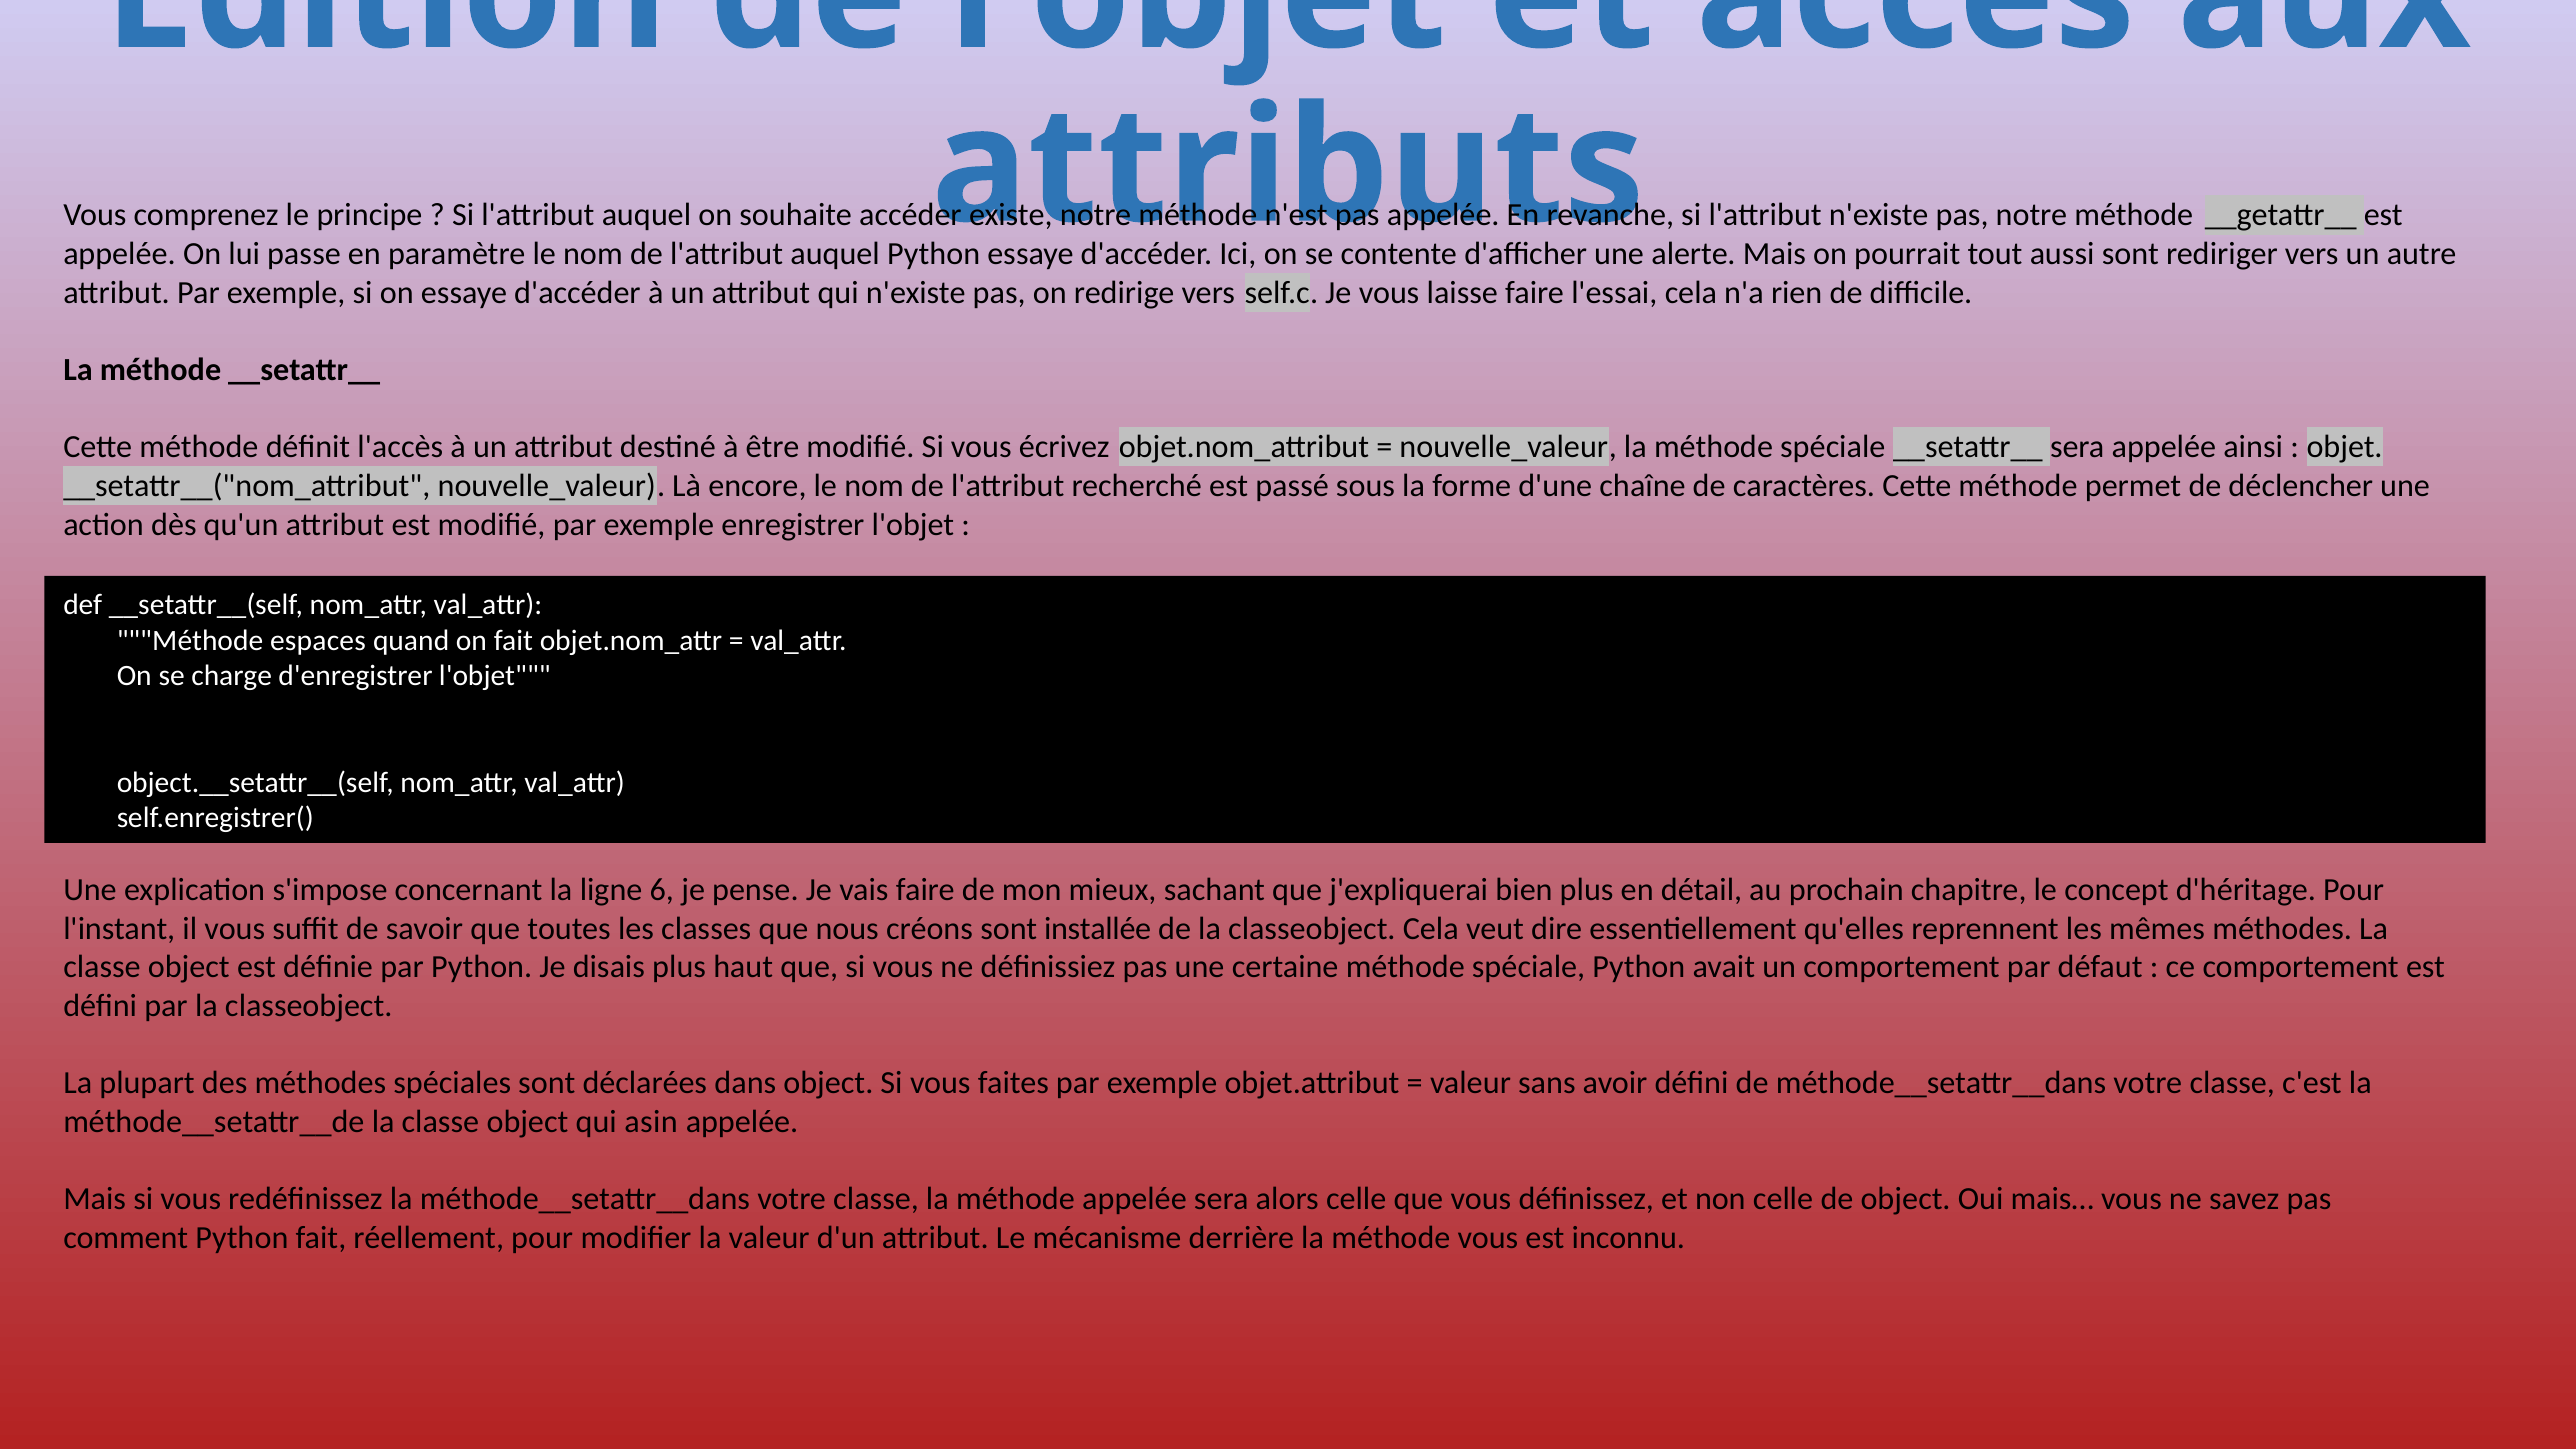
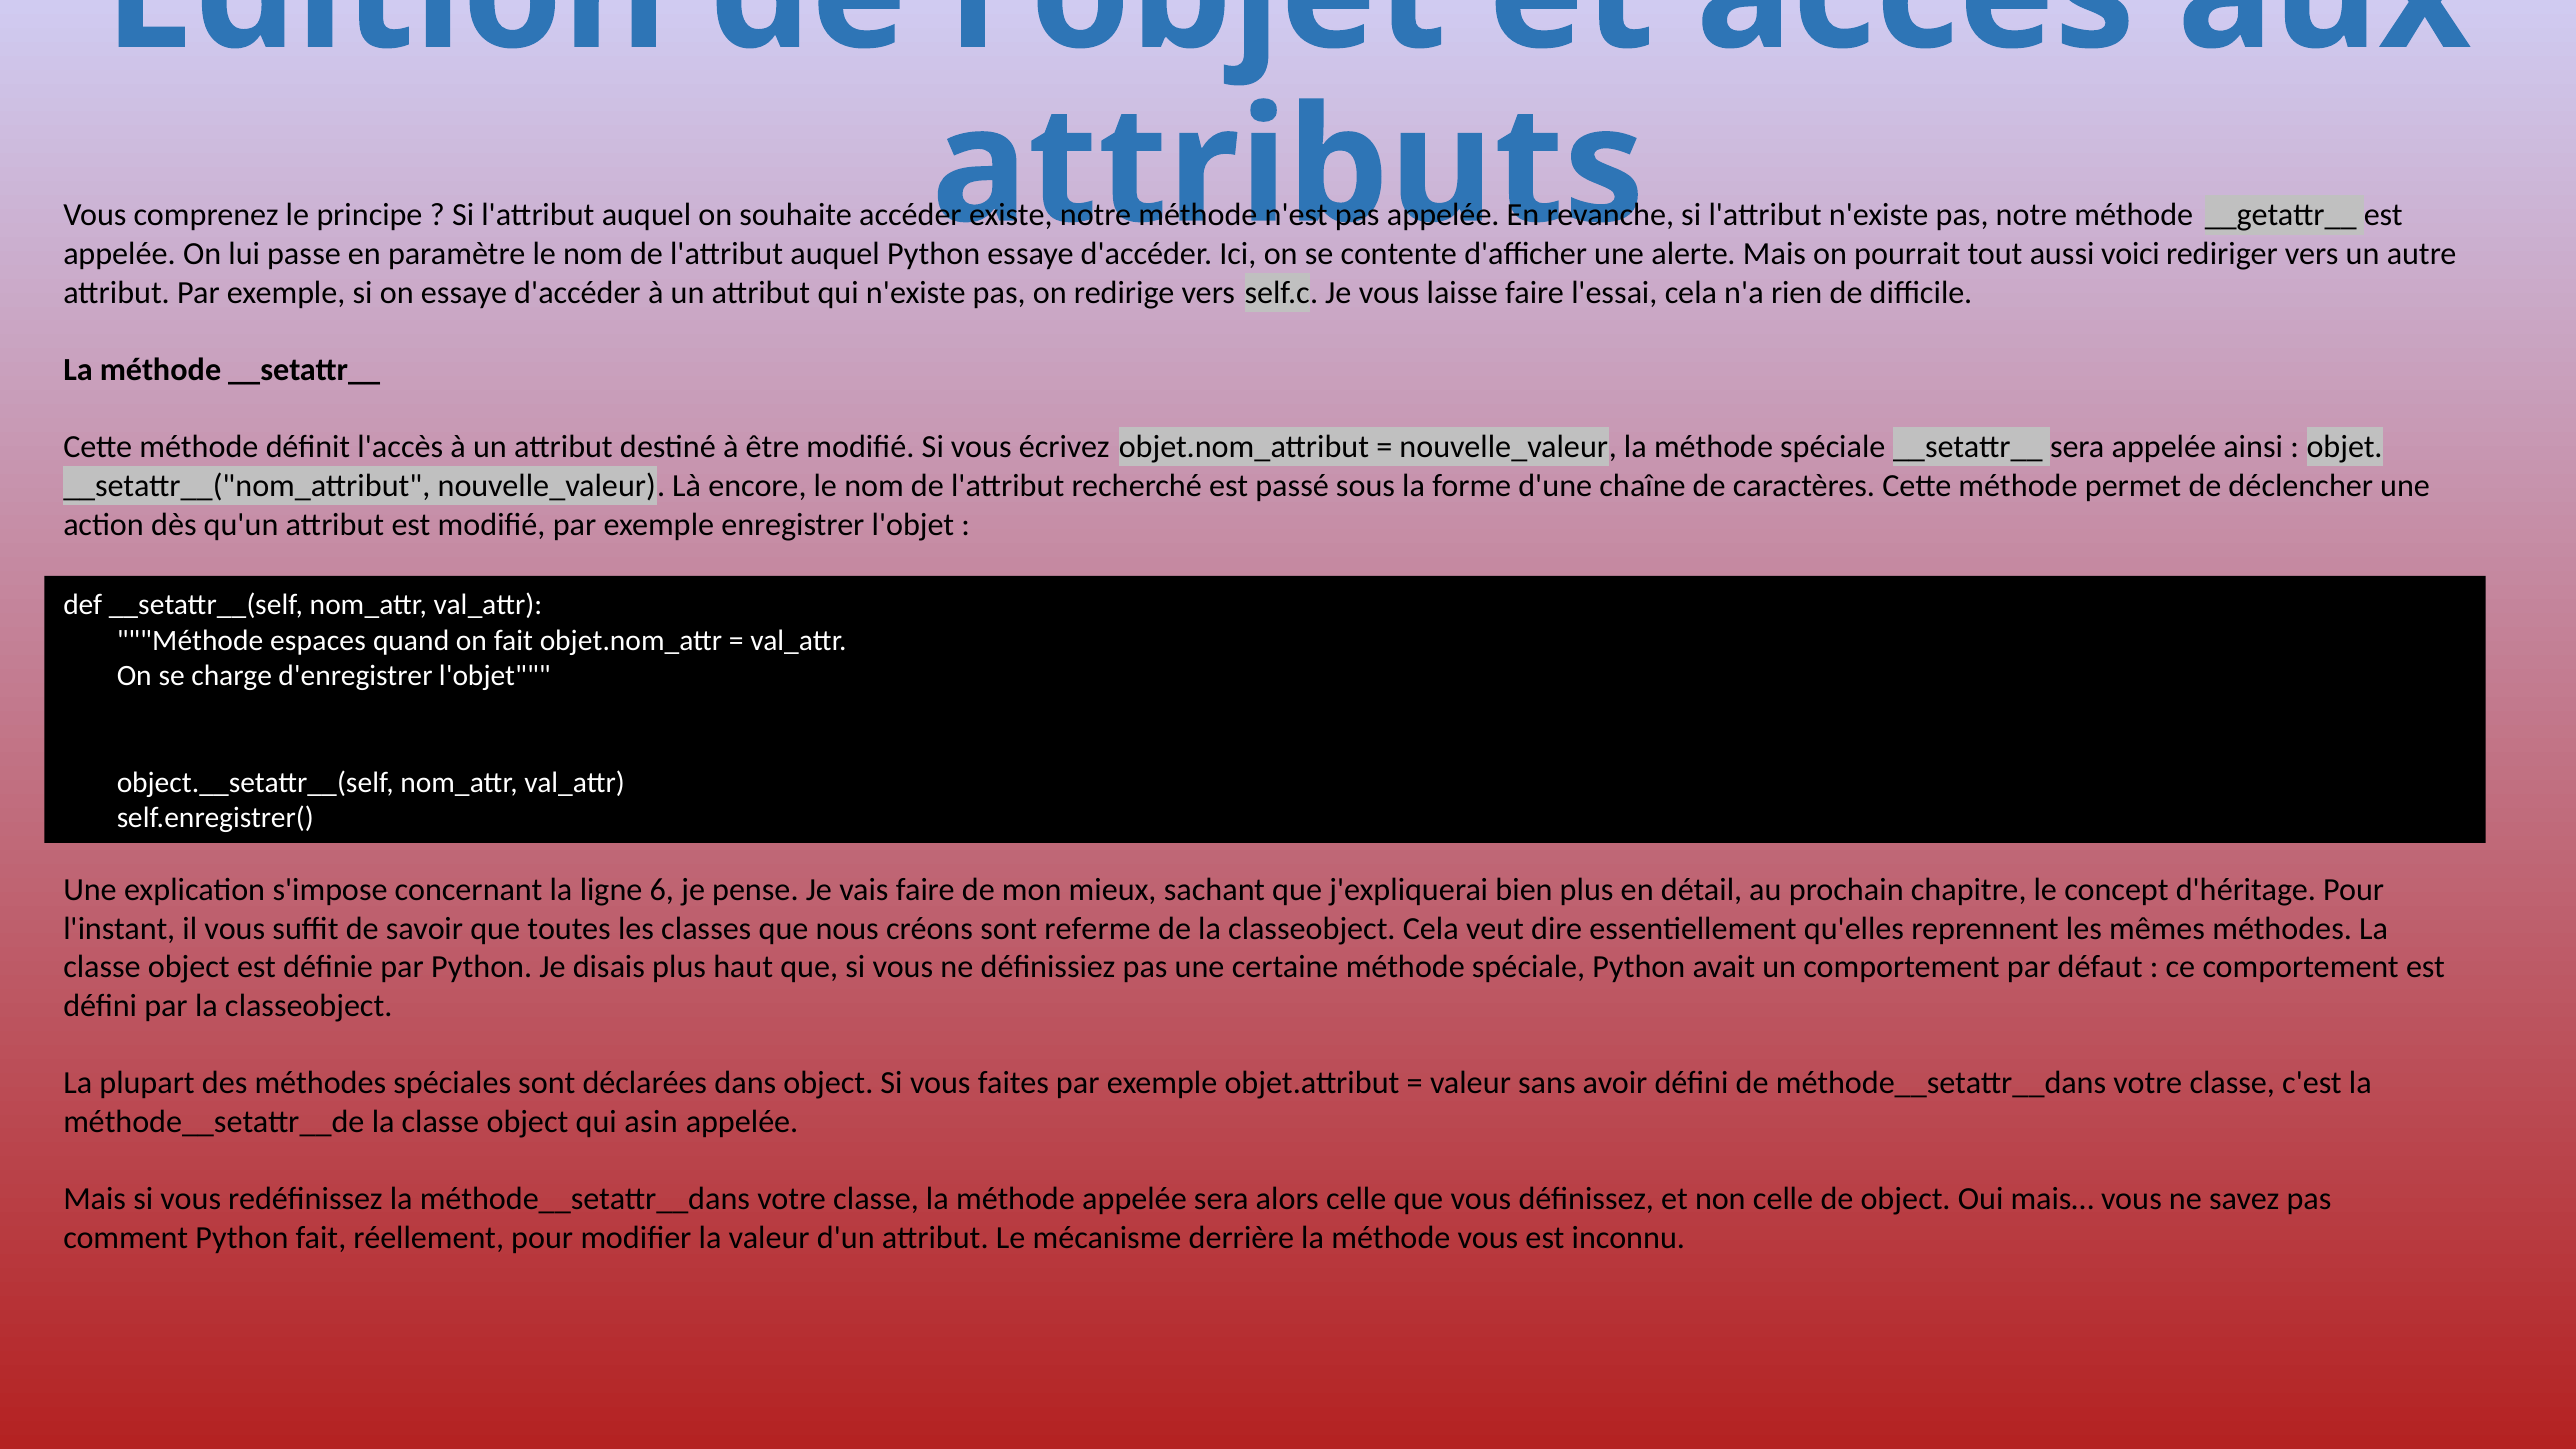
aussi sont: sont -> voici
installée: installée -> referme
